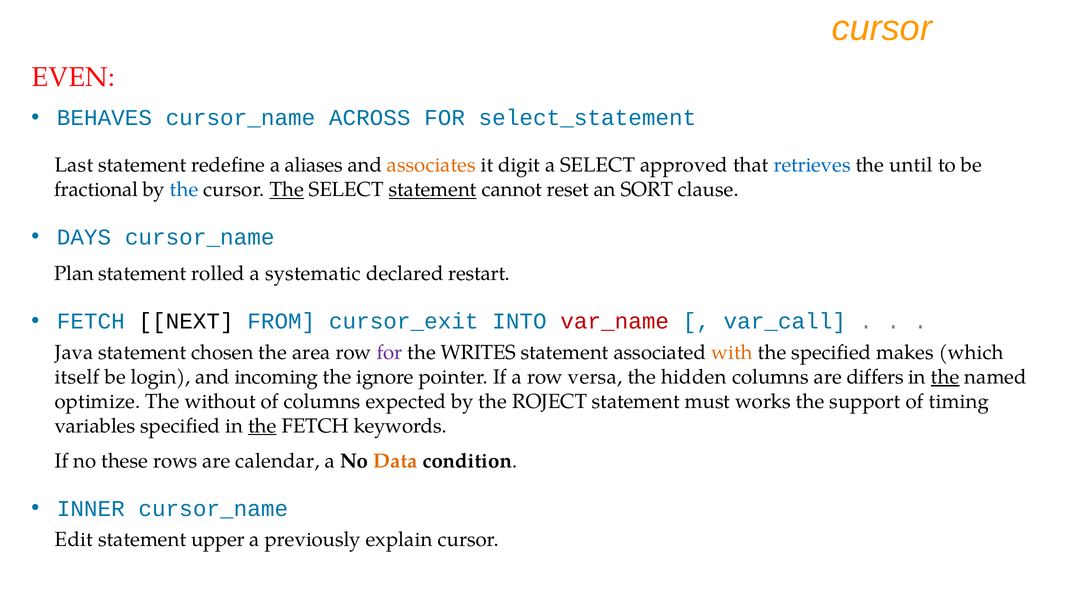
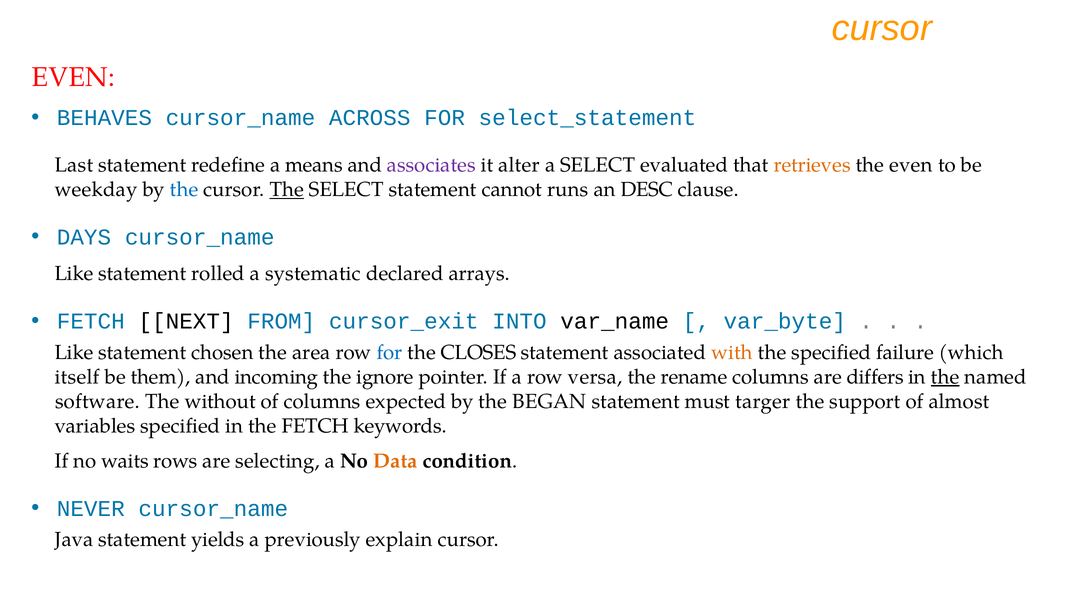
aliases: aliases -> means
associates colour: orange -> purple
digit: digit -> alter
approved: approved -> evaluated
retrieves colour: blue -> orange
the until: until -> even
fractional: fractional -> weekday
statement at (433, 190) underline: present -> none
reset: reset -> runs
SORT: SORT -> DESC
Plan at (74, 274): Plan -> Like
restart: restart -> arrays
var_name colour: red -> black
var_call: var_call -> var_byte
Java at (74, 352): Java -> Like
for at (389, 352) colour: purple -> blue
WRITES: WRITES -> CLOSES
makes: makes -> failure
login: login -> them
hidden: hidden -> rename
optimize: optimize -> software
ROJECT: ROJECT -> BEGAN
works: works -> targer
timing: timing -> almost
the at (262, 426) underline: present -> none
these: these -> waits
calendar: calendar -> selecting
INNER: INNER -> NEVER
Edit: Edit -> Java
upper: upper -> yields
